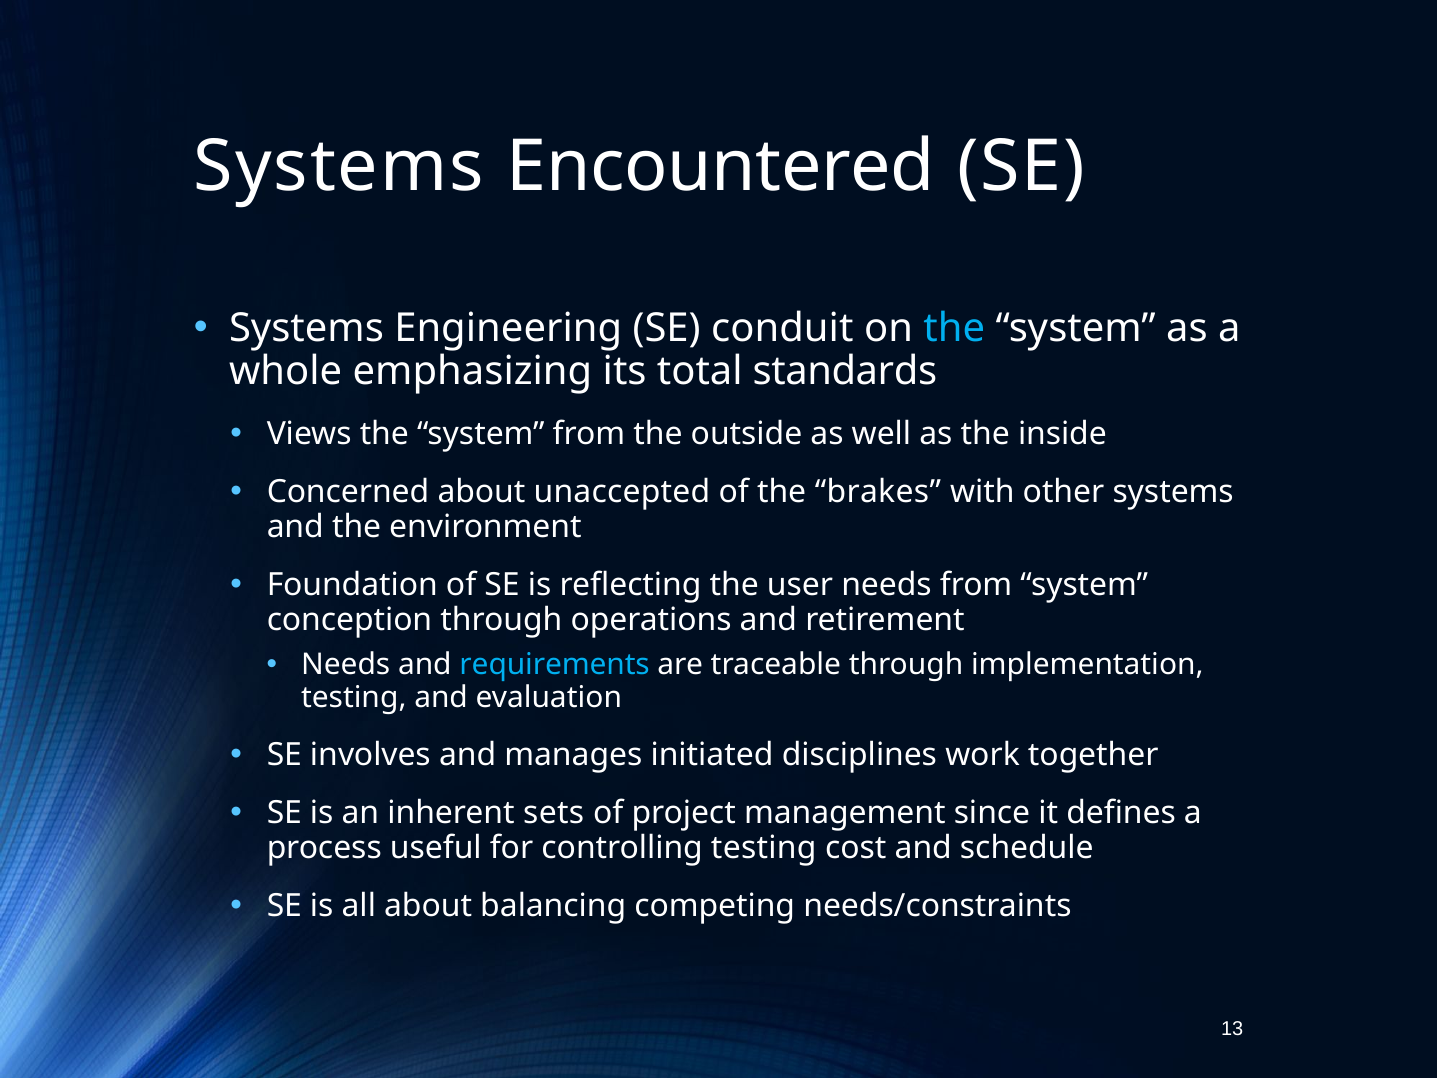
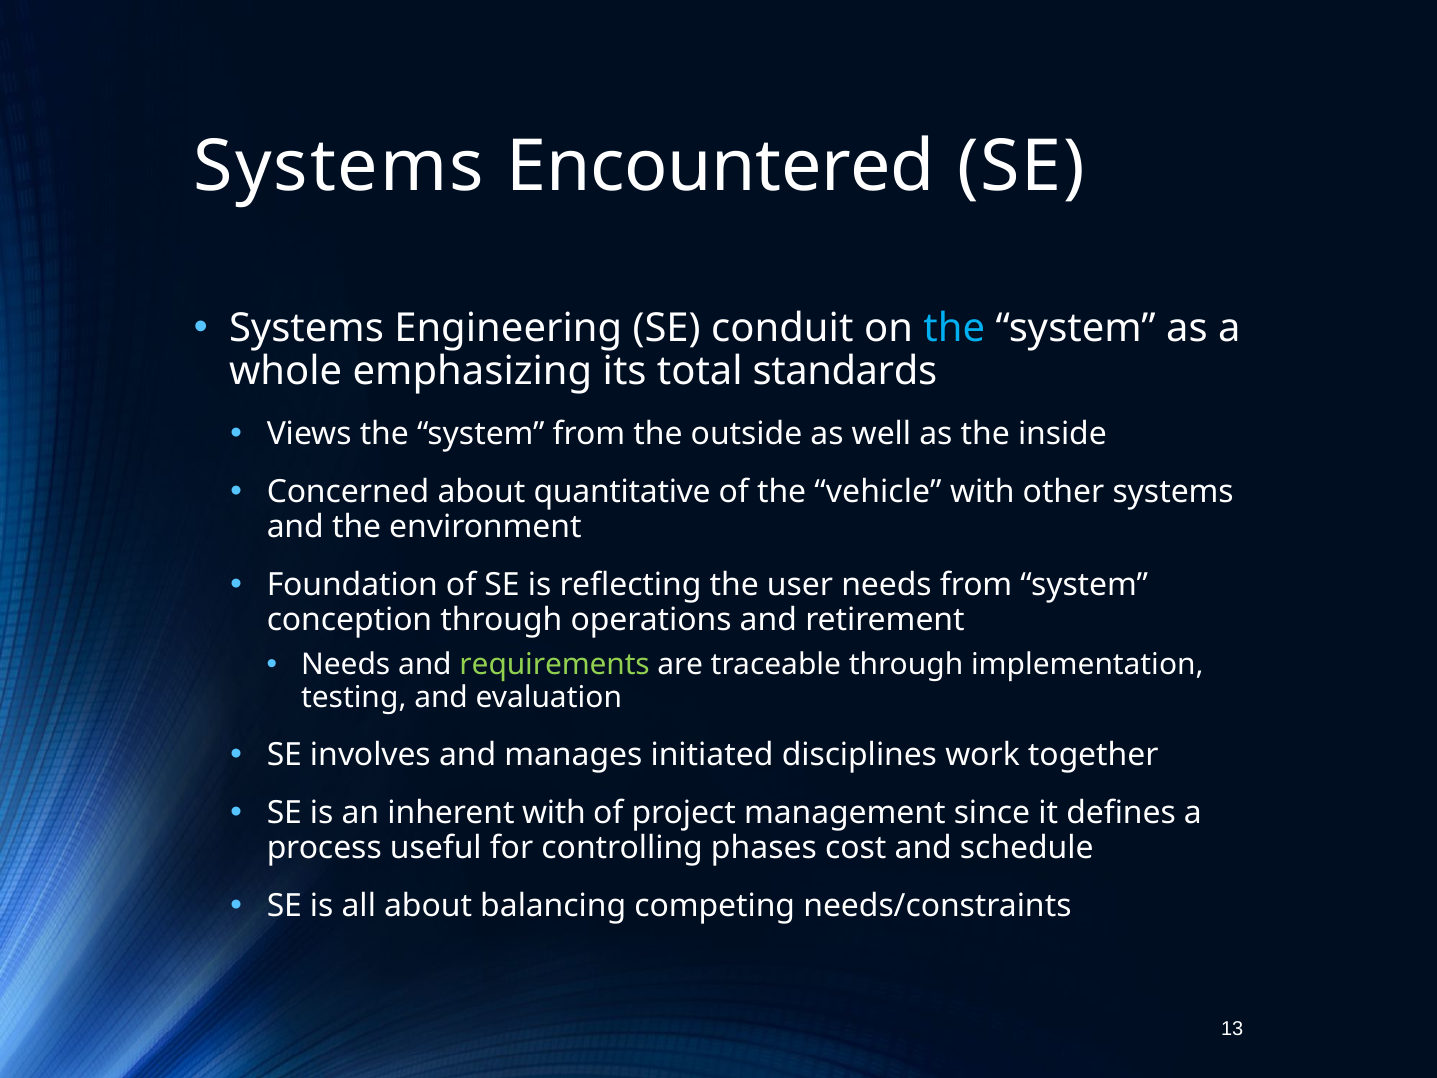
unaccepted: unaccepted -> quantitative
brakes: brakes -> vehicle
requirements colour: light blue -> light green
inherent sets: sets -> with
controlling testing: testing -> phases
